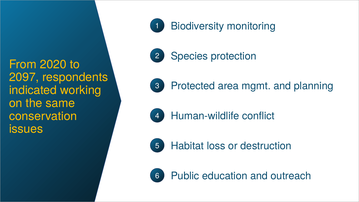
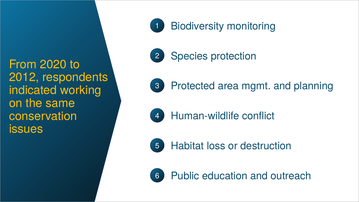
2097: 2097 -> 2012
